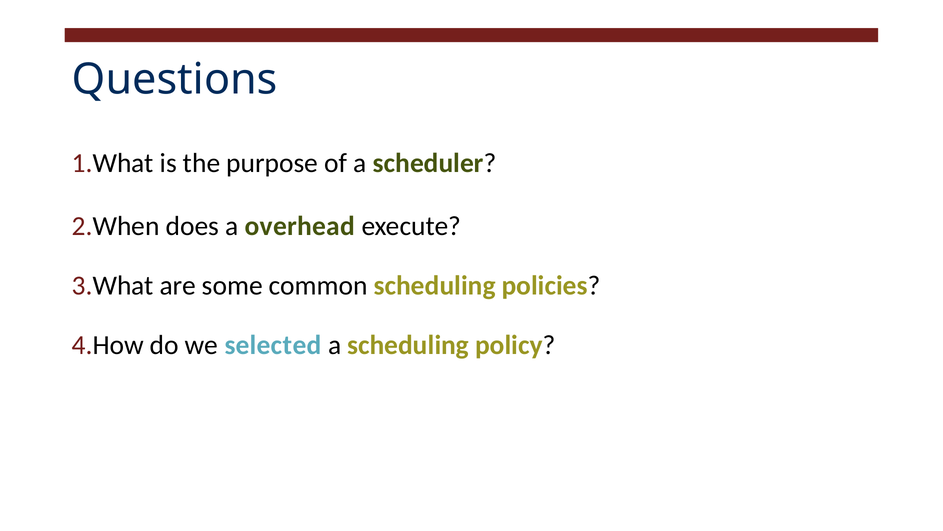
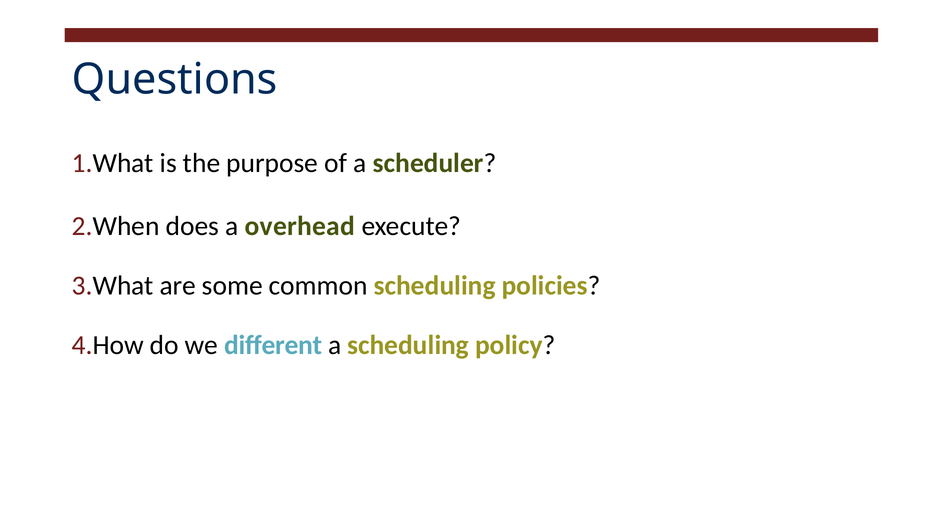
selected: selected -> different
